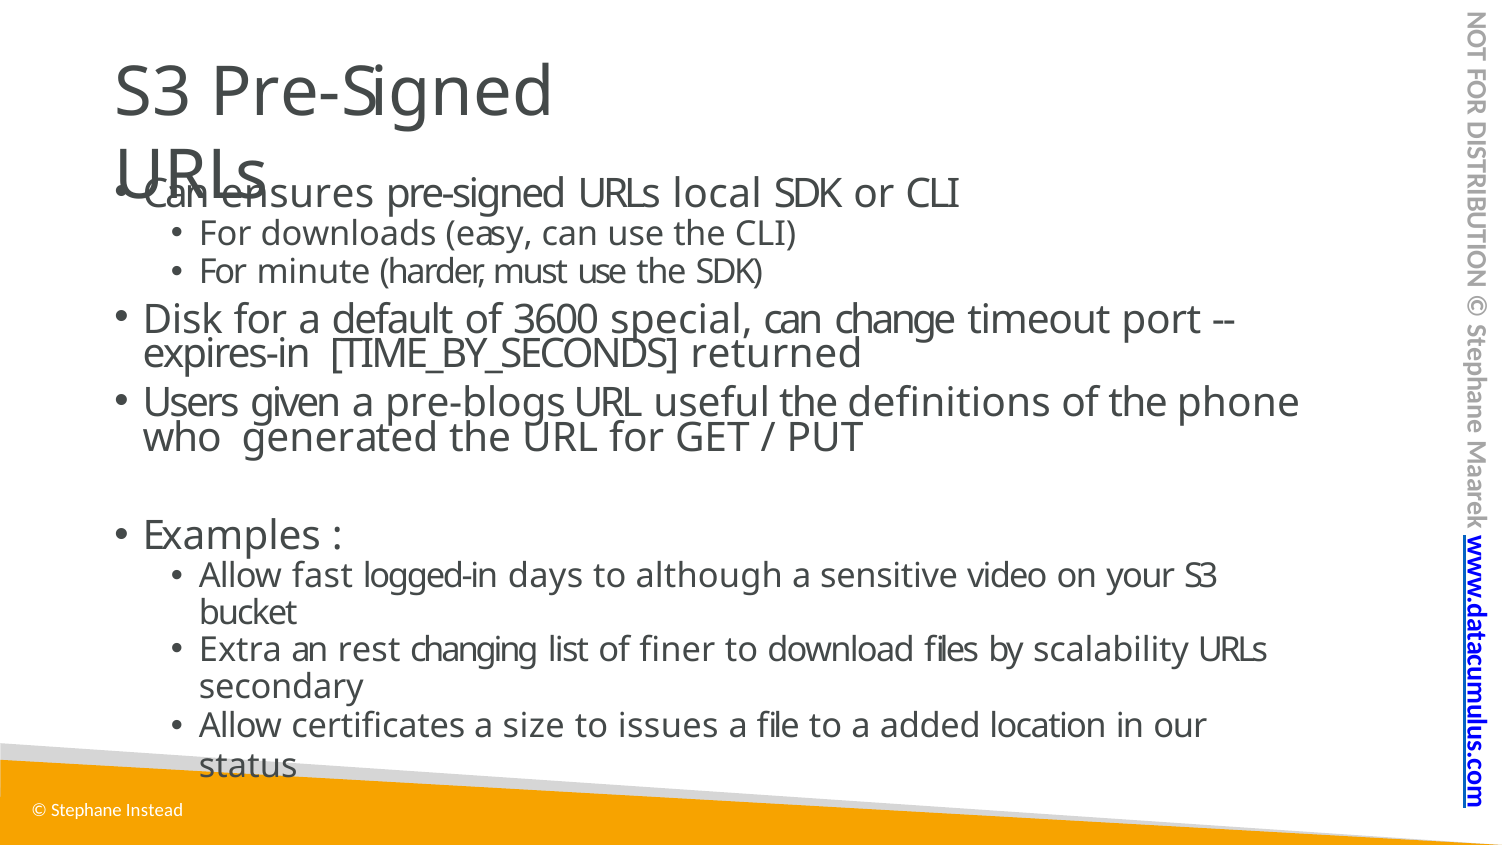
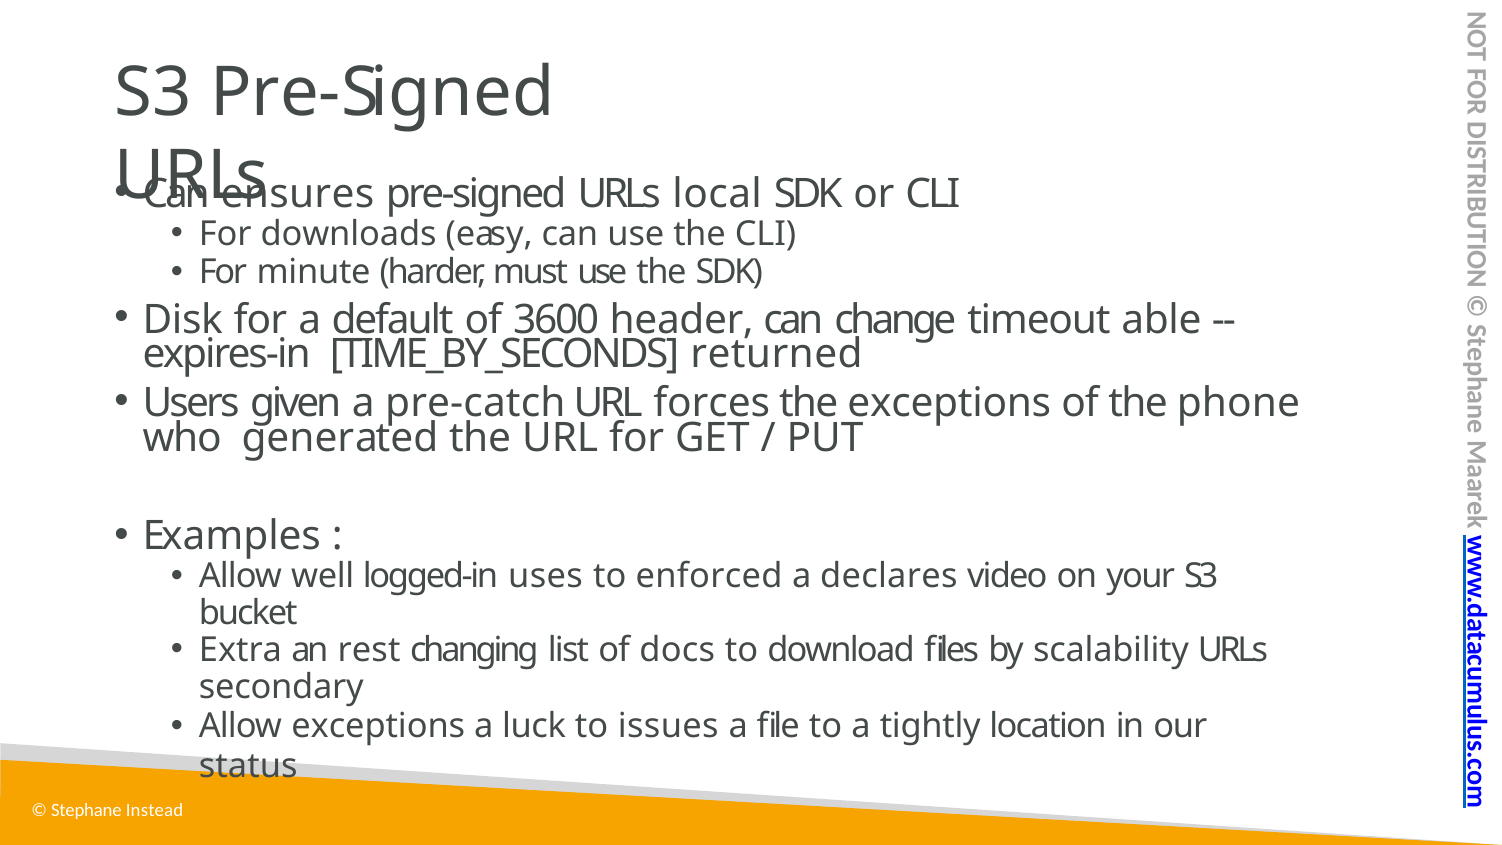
special: special -> header
port: port -> able
pre-blogs: pre-blogs -> pre-catch
useful: useful -> forces
the definitions: definitions -> exceptions
fast: fast -> well
days: days -> uses
although: although -> enforced
sensitive: sensitive -> declares
finer: finer -> docs
Allow certificates: certificates -> exceptions
size: size -> luck
added: added -> tightly
